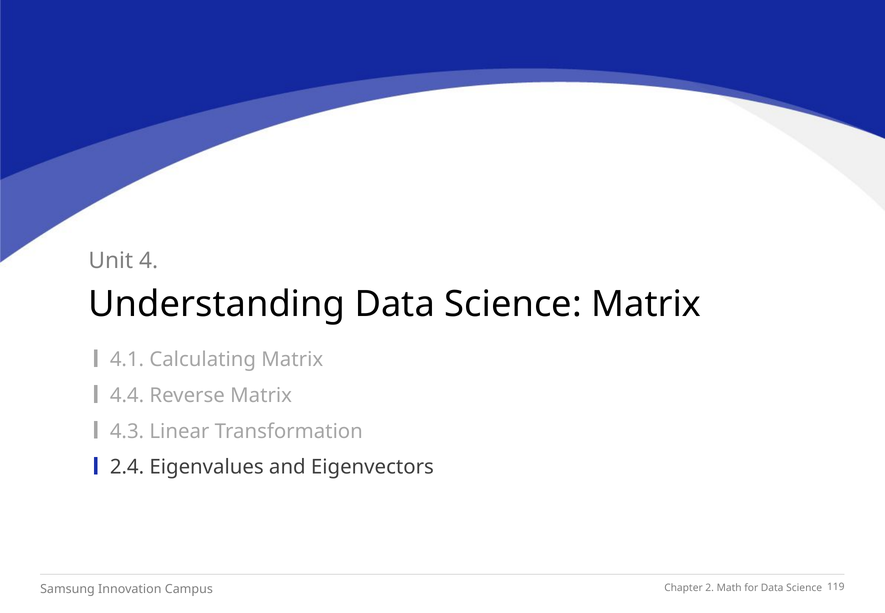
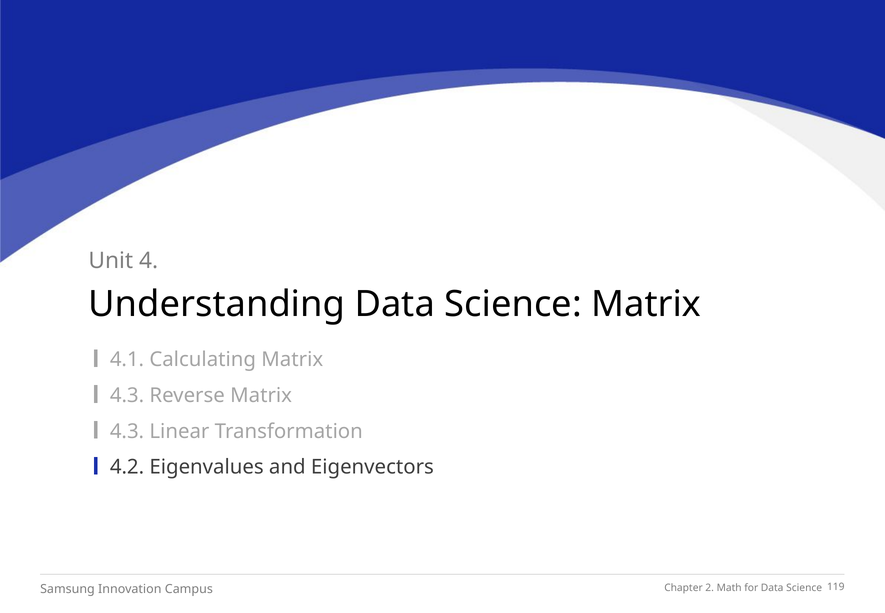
4.4 at (127, 395): 4.4 -> 4.3
2.4: 2.4 -> 4.2
